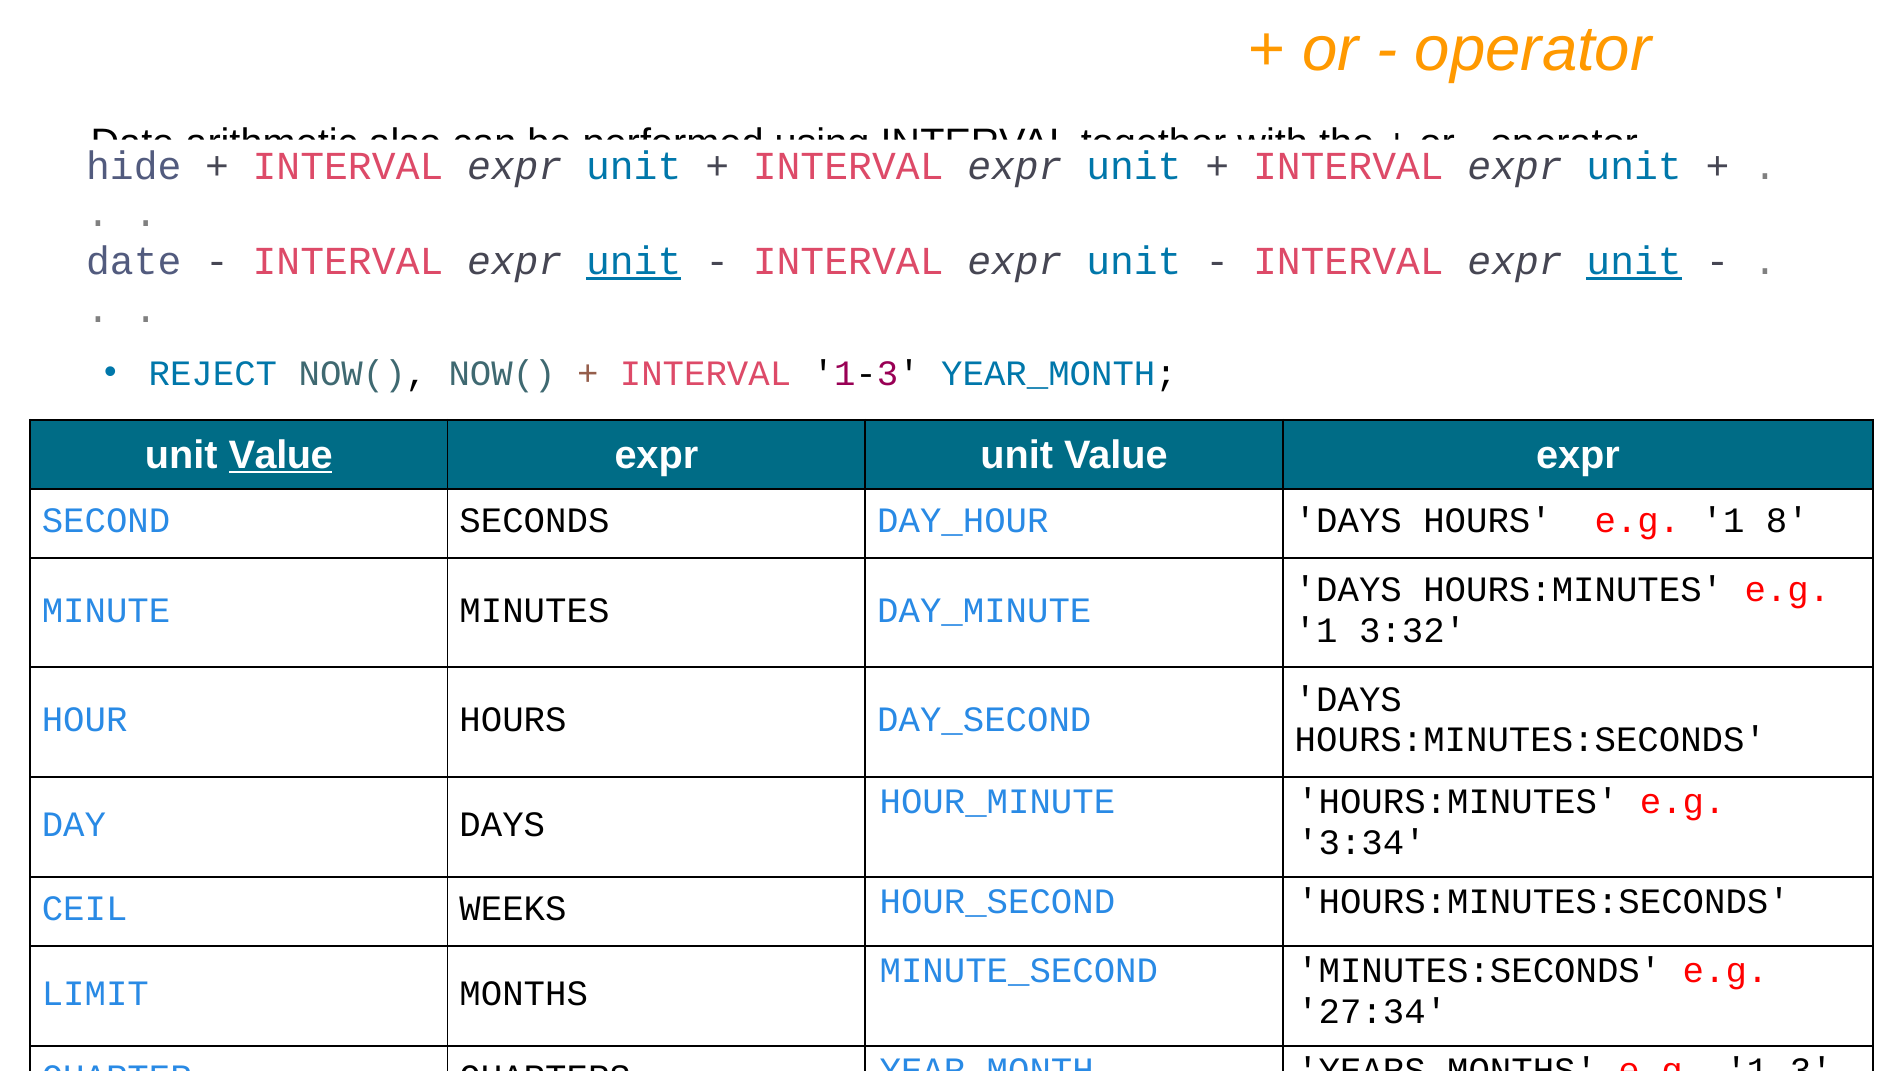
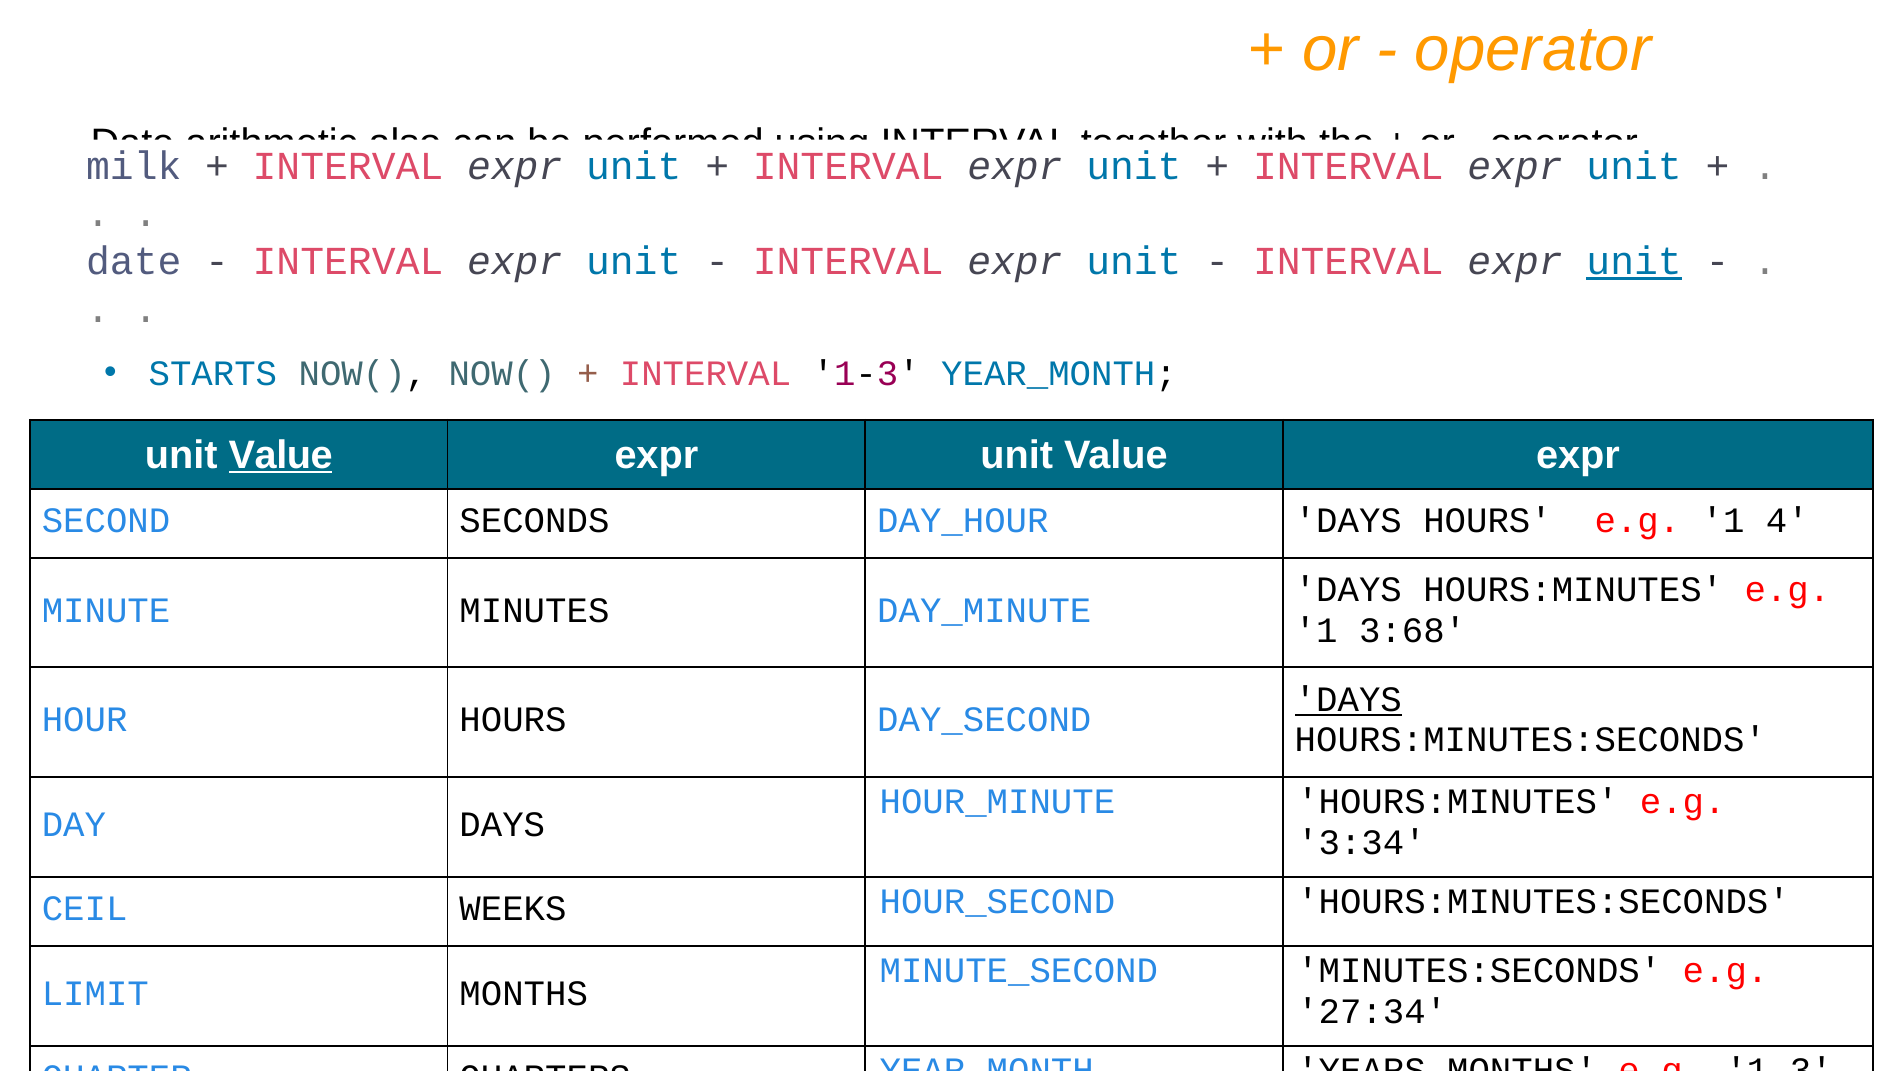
hide: hide -> milk
unit at (634, 261) underline: present -> none
REJECT: REJECT -> STARTS
8: 8 -> 4
3:32: 3:32 -> 3:68
DAYS at (1348, 699) underline: none -> present
